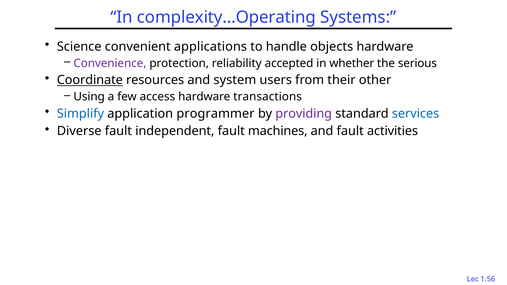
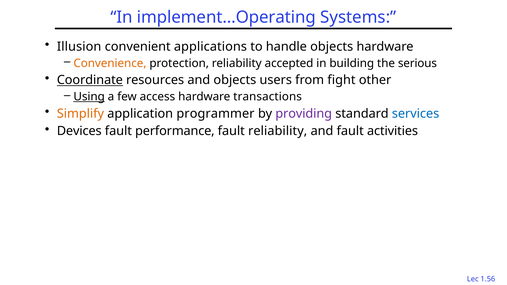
complexity…Operating: complexity…Operating -> implement…Operating
Science: Science -> Illusion
Convenience colour: purple -> orange
whether: whether -> building
and system: system -> objects
their: their -> fight
Using underline: none -> present
Simplify colour: blue -> orange
Diverse: Diverse -> Devices
independent: independent -> performance
fault machines: machines -> reliability
